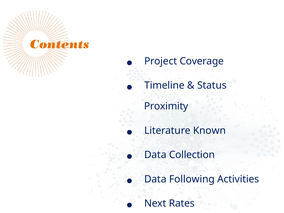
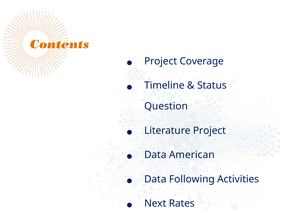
Proximity: Proximity -> Question
Literature Known: Known -> Project
Collection: Collection -> American
